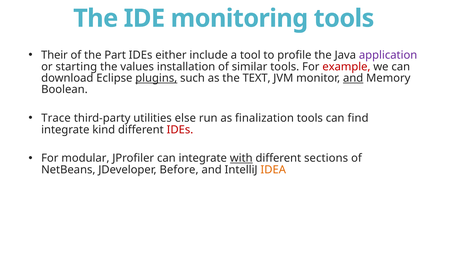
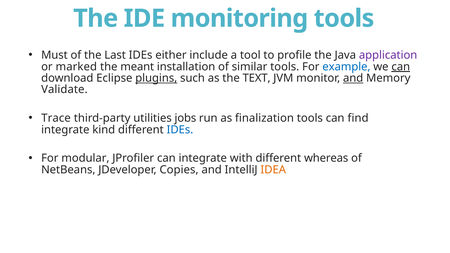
Their: Their -> Must
Part: Part -> Last
starting: starting -> marked
values: values -> meant
example colour: red -> blue
can at (401, 67) underline: none -> present
Boolean: Boolean -> Validate
else: else -> jobs
IDEs at (180, 130) colour: red -> blue
with underline: present -> none
sections: sections -> whereas
Before: Before -> Copies
